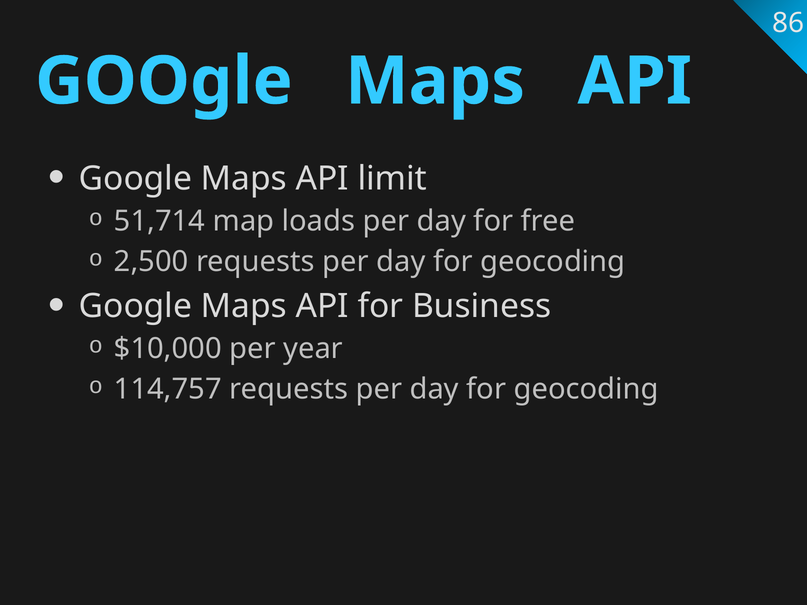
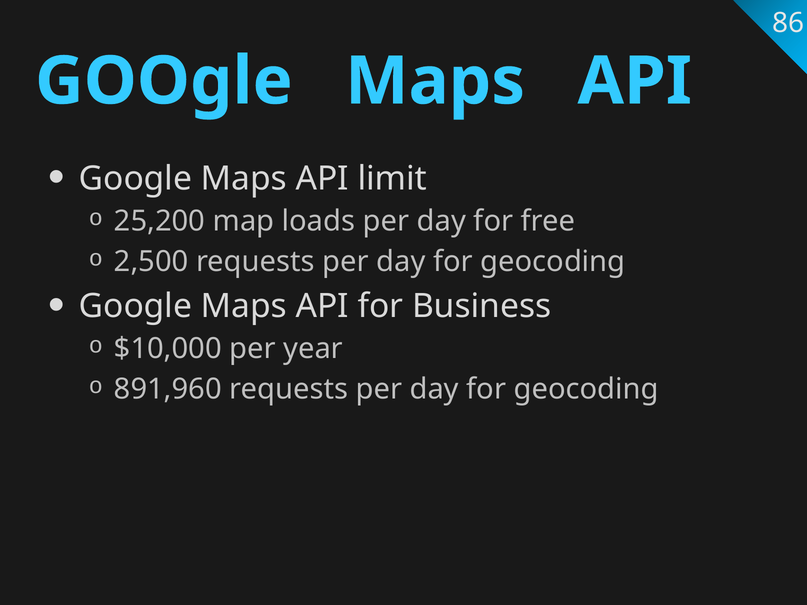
51,714: 51,714 -> 25,200
114,757: 114,757 -> 891,960
